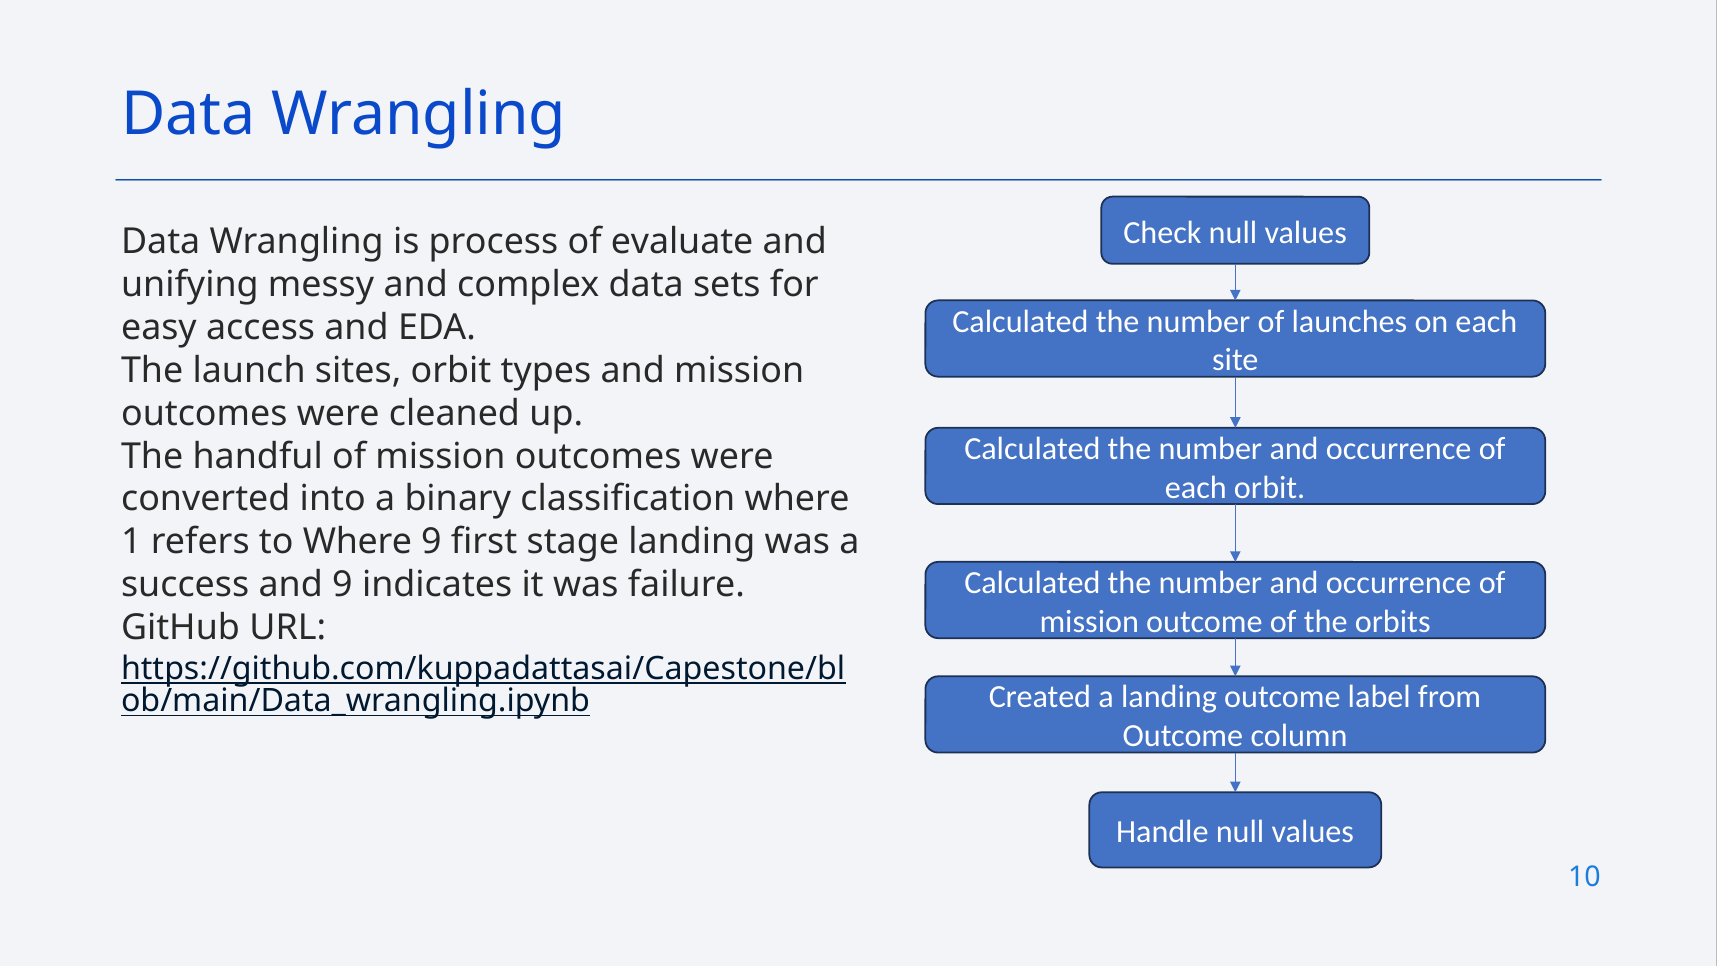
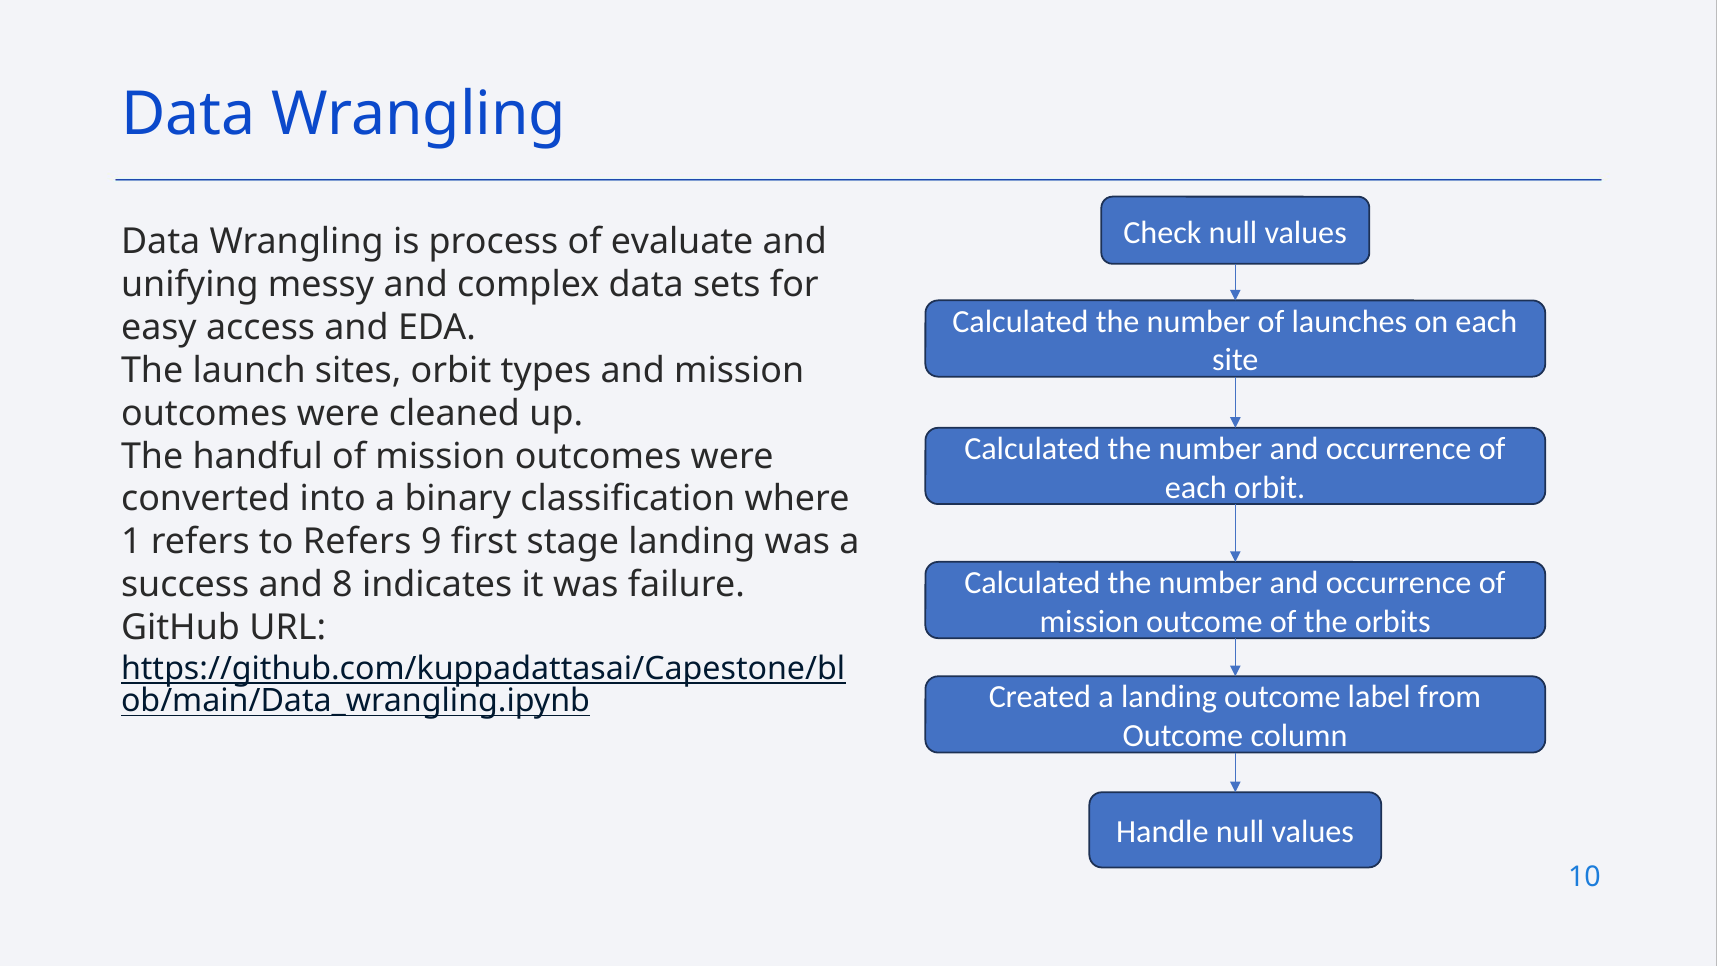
to Where: Where -> Refers
and 9: 9 -> 8
